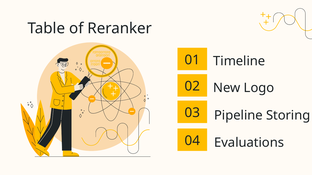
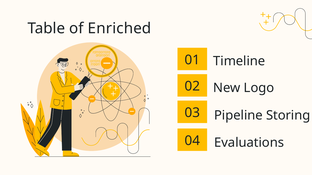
Reranker: Reranker -> Enriched
